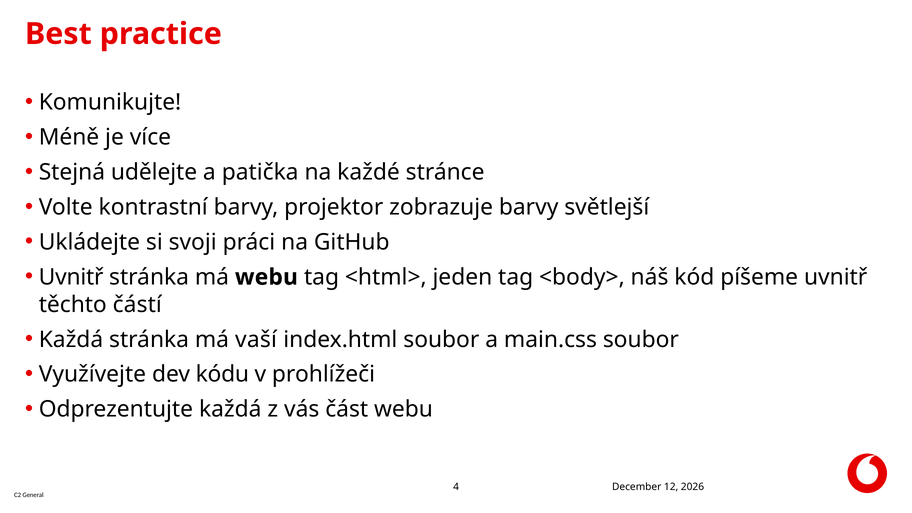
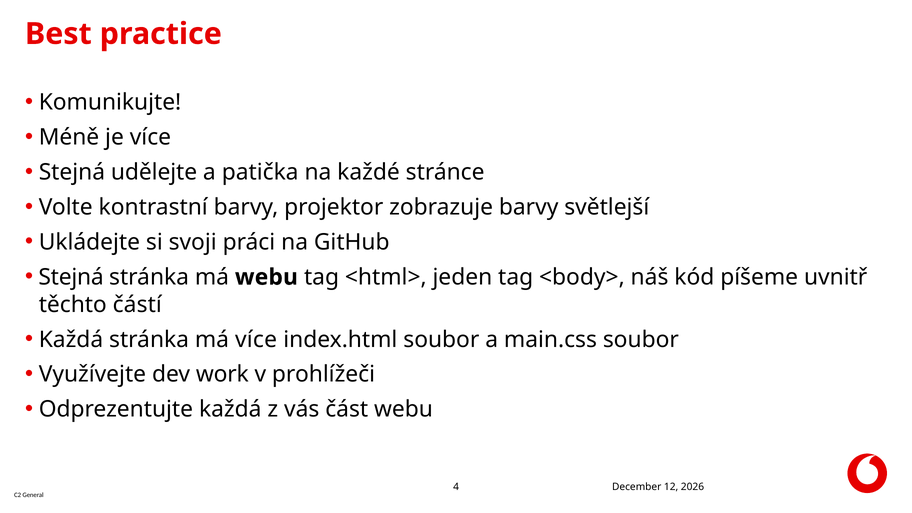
Uvnitř at (71, 277): Uvnitř -> Stejná
má vaší: vaší -> více
kódu: kódu -> work
